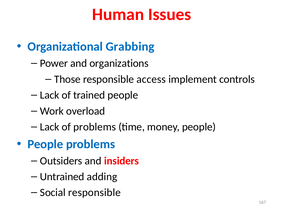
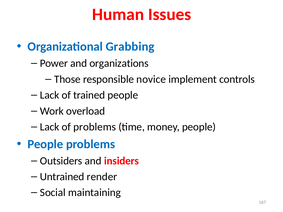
access: access -> novice
adding: adding -> render
Social responsible: responsible -> maintaining
